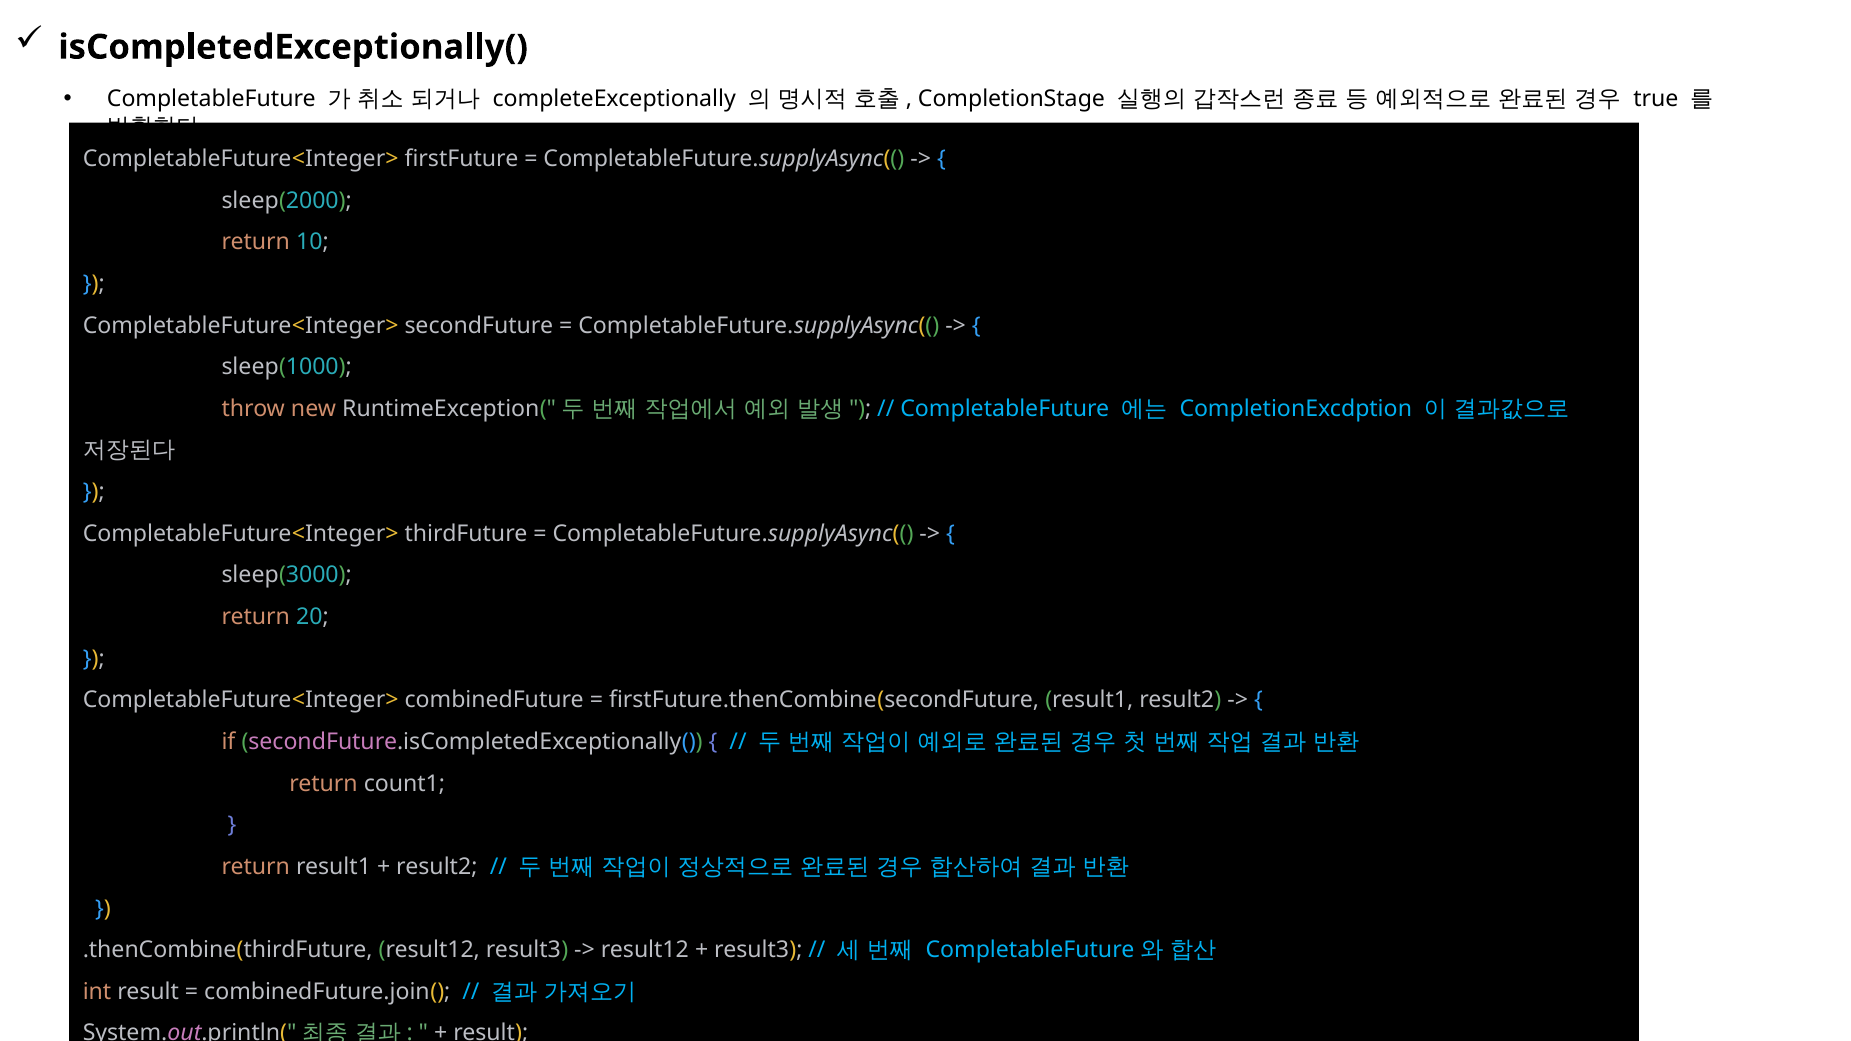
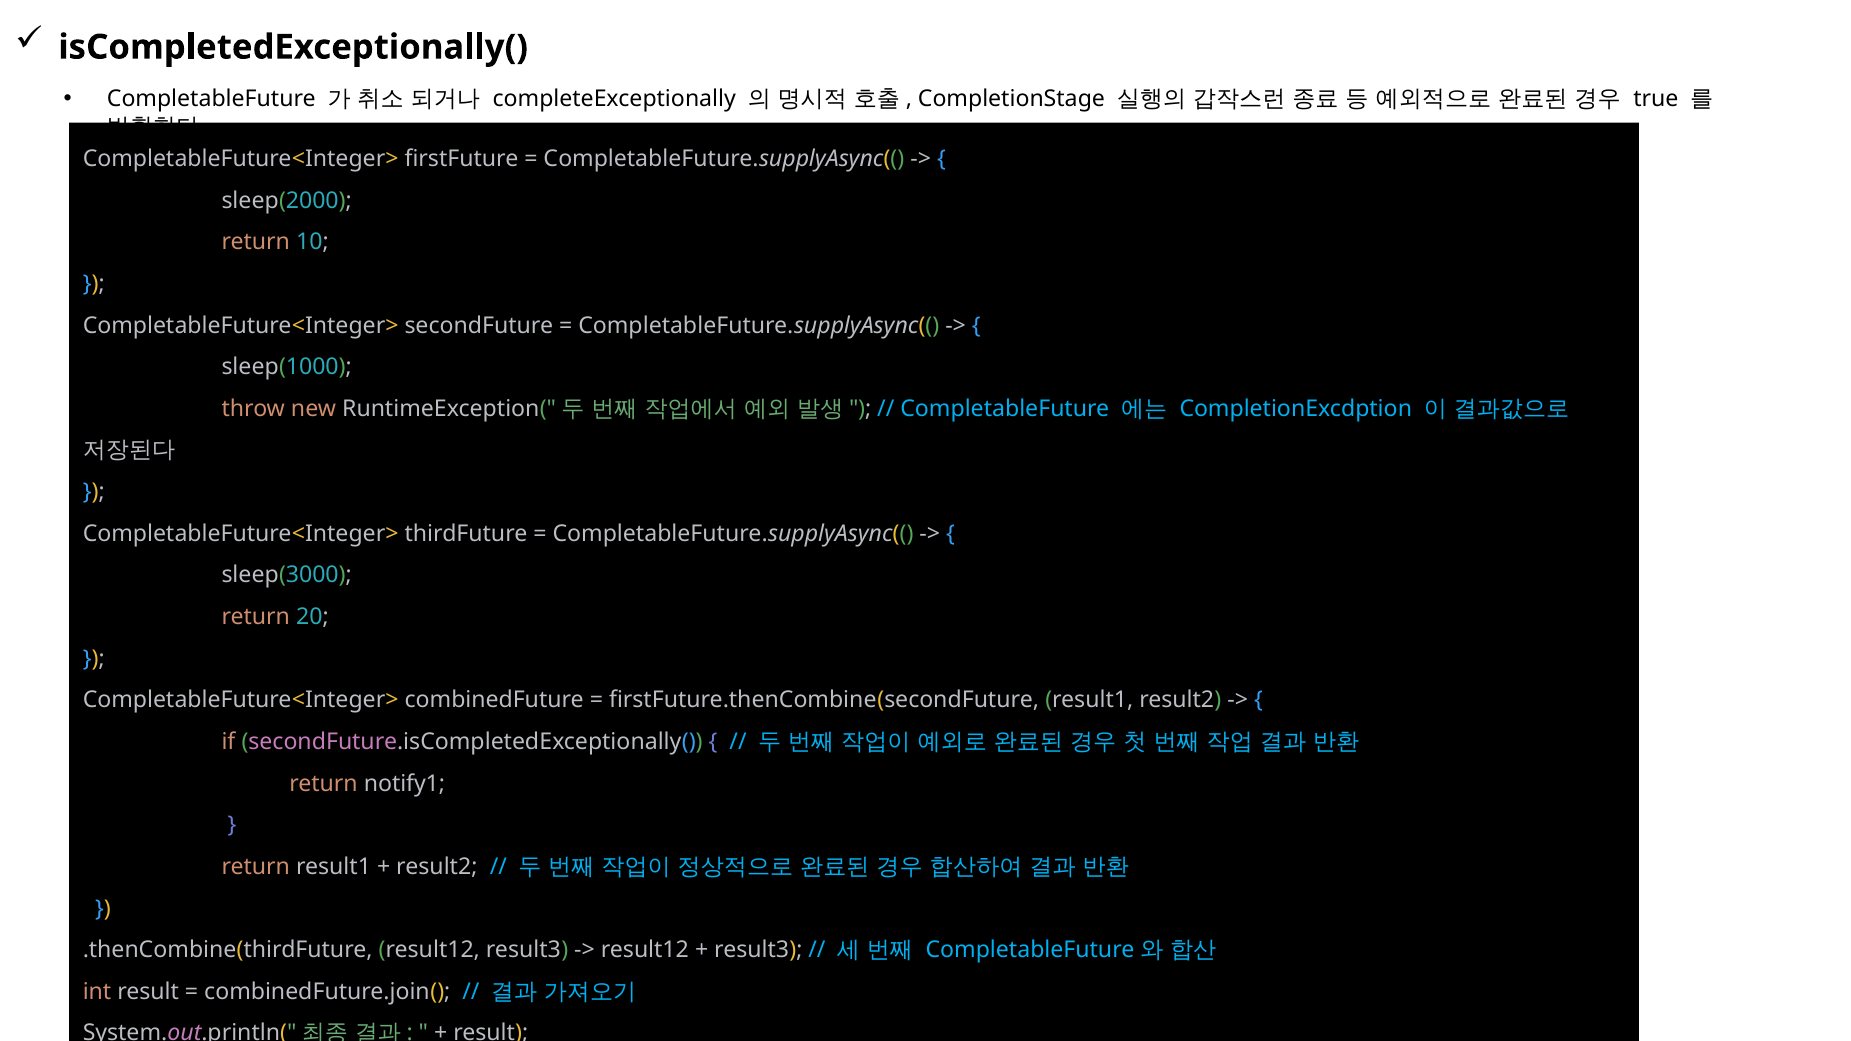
count1: count1 -> notify1
